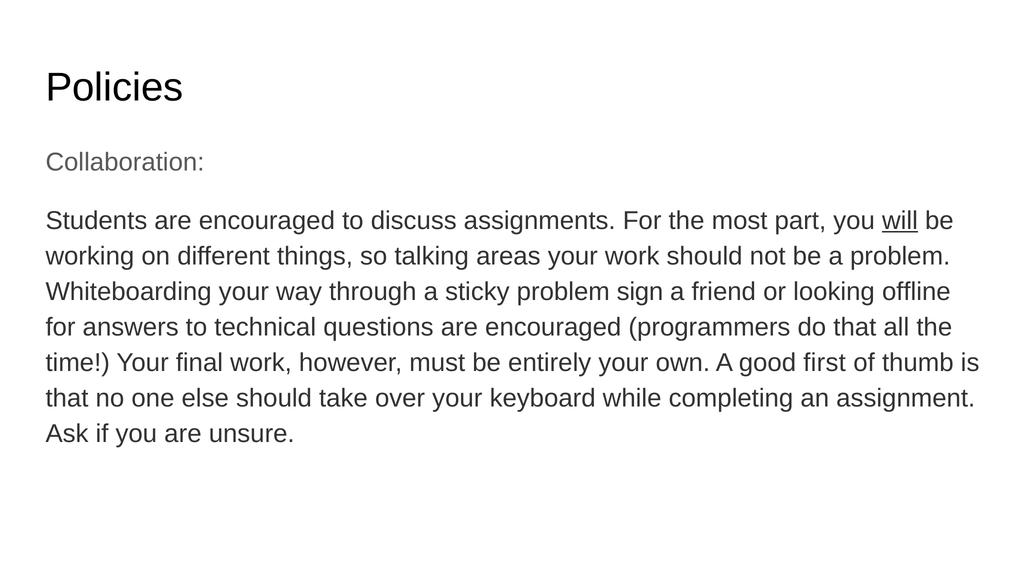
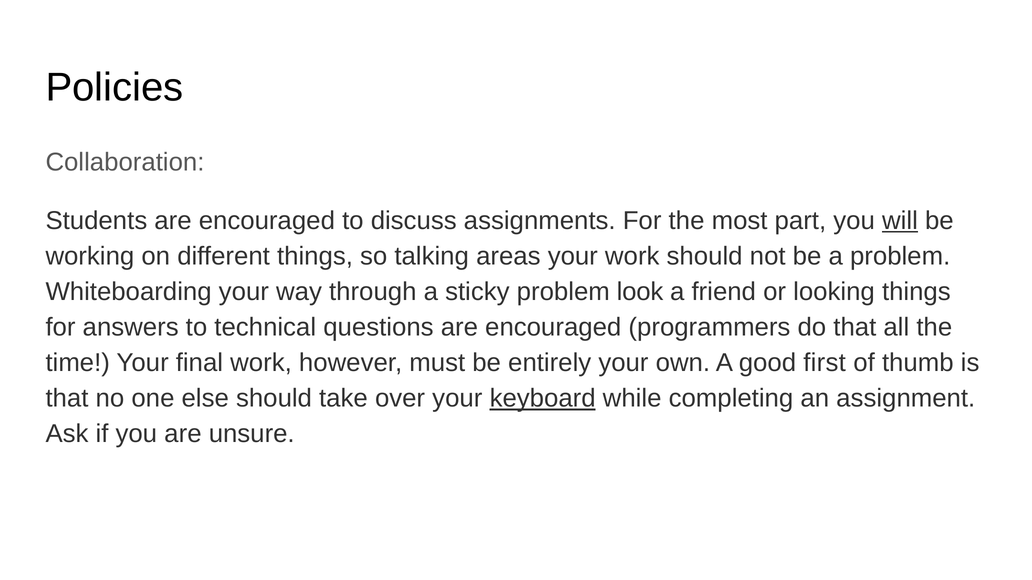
sign: sign -> look
looking offline: offline -> things
keyboard underline: none -> present
